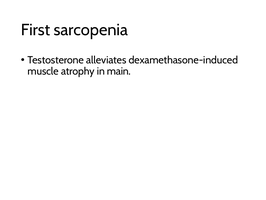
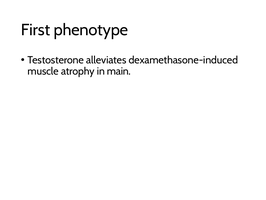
sarcopenia: sarcopenia -> phenotype
